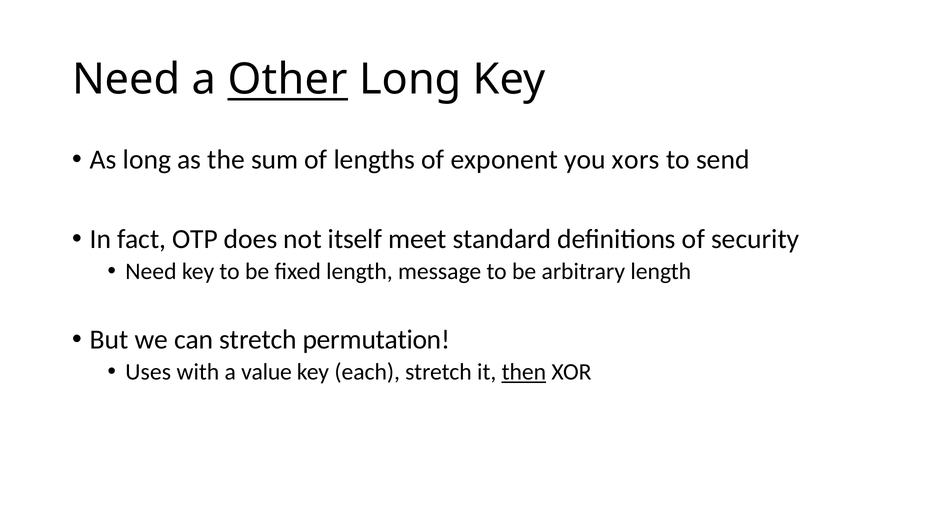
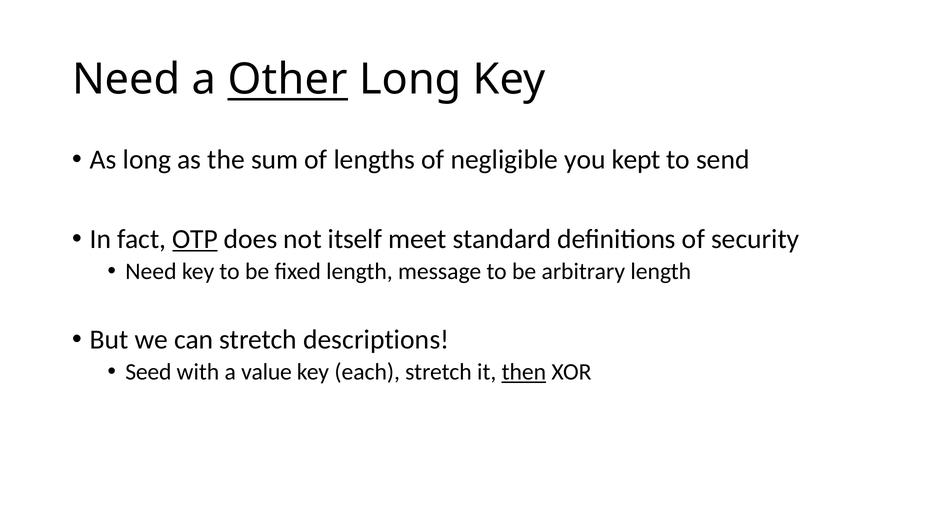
exponent: exponent -> negligible
xors: xors -> kept
OTP underline: none -> present
permutation: permutation -> descriptions
Uses: Uses -> Seed
